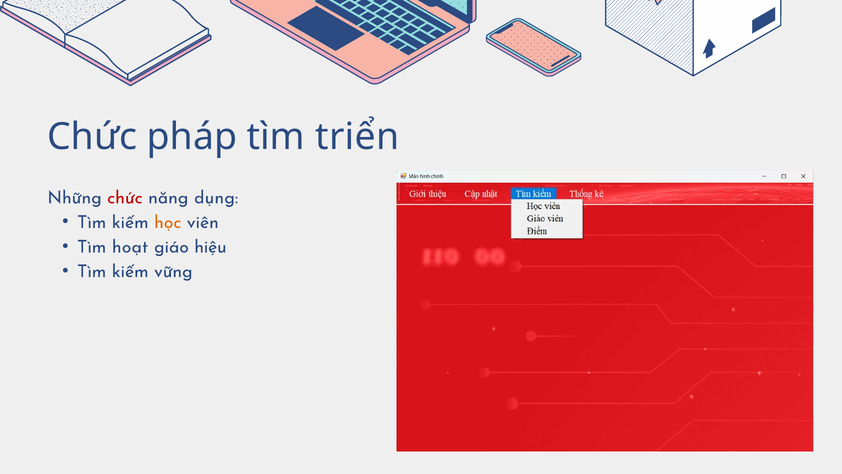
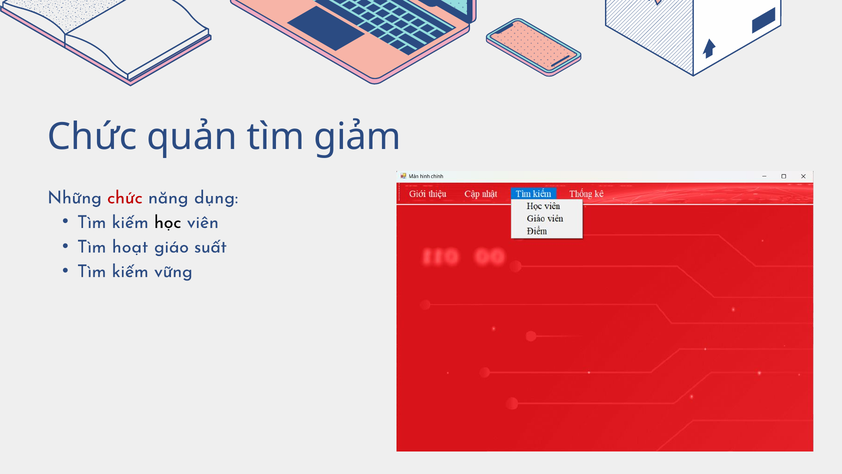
pháp: pháp -> quản
triển: triển -> giảm
học colour: orange -> black
hiệu: hiệu -> suất
